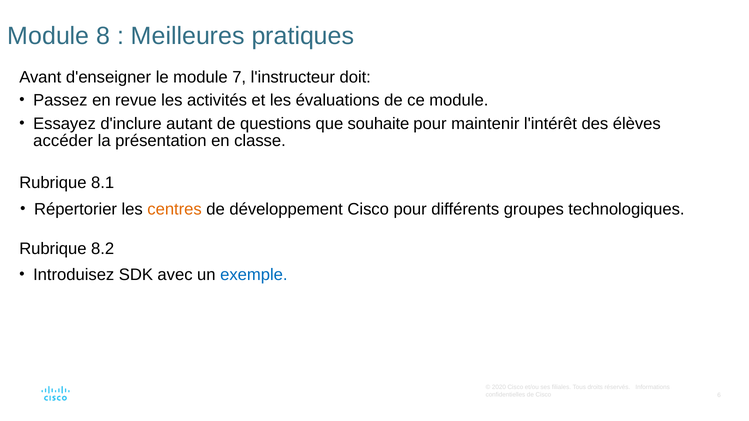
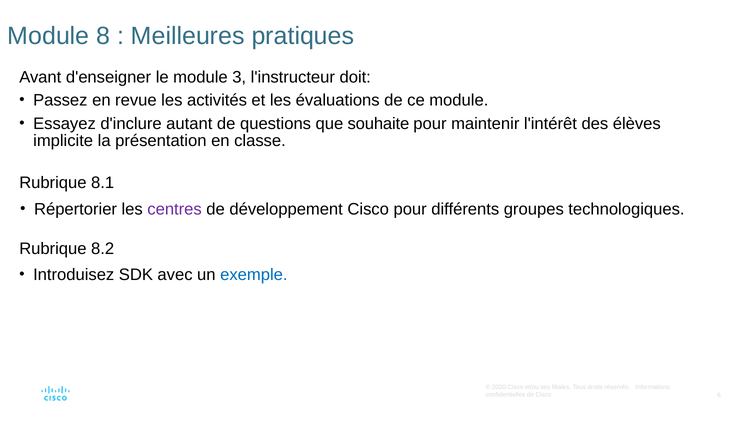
7: 7 -> 3
accéder: accéder -> implicite
centres colour: orange -> purple
